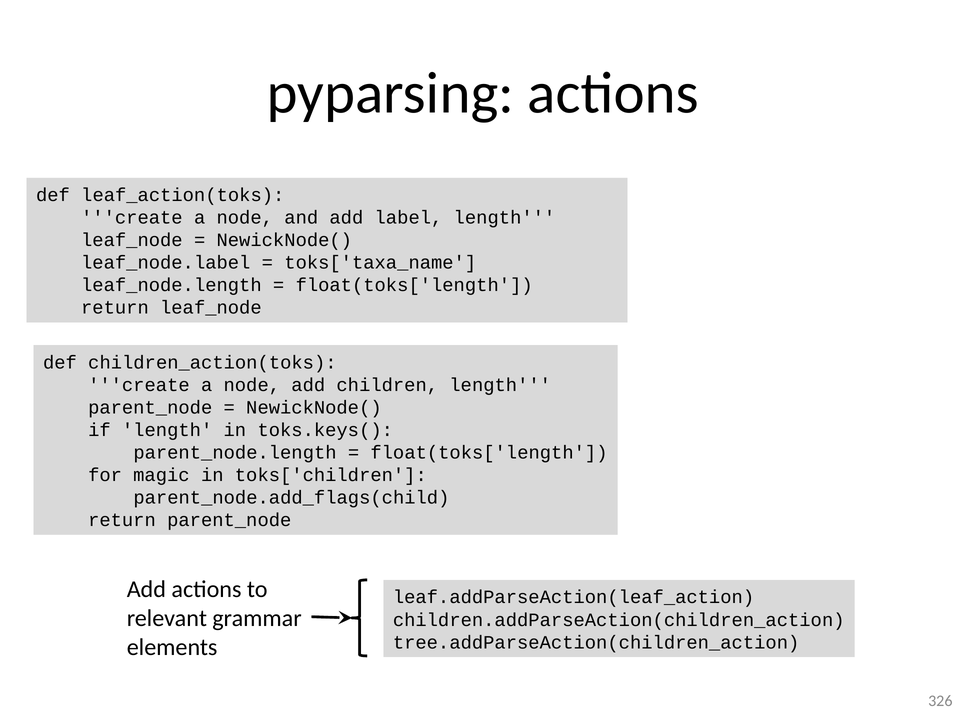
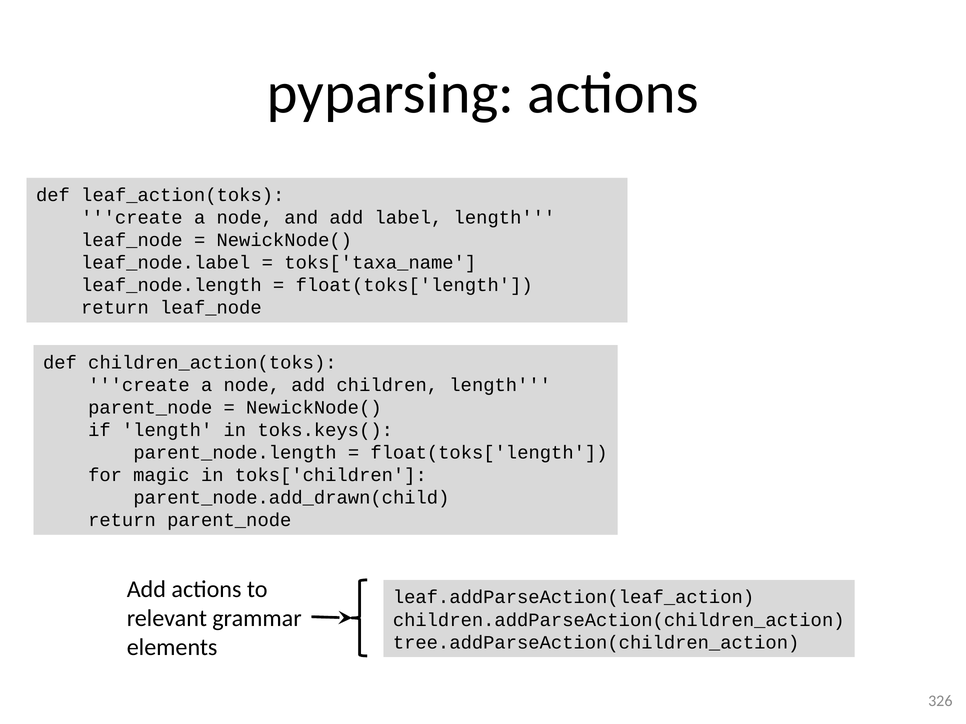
parent_node.add_flags(child: parent_node.add_flags(child -> parent_node.add_drawn(child
